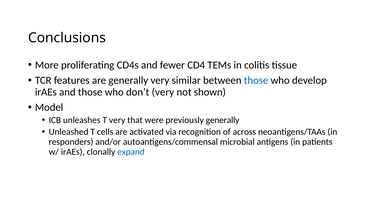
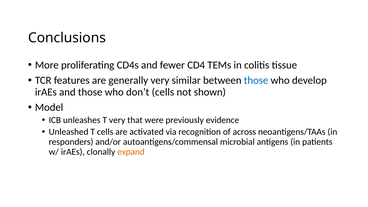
don’t very: very -> cells
previously generally: generally -> evidence
expand colour: blue -> orange
